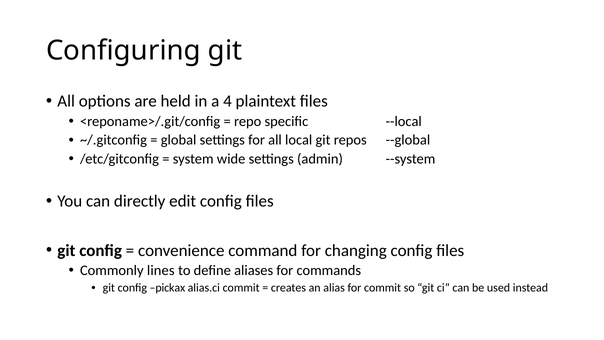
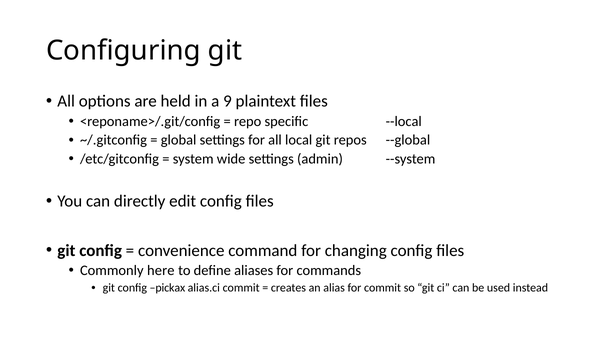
4: 4 -> 9
lines: lines -> here
